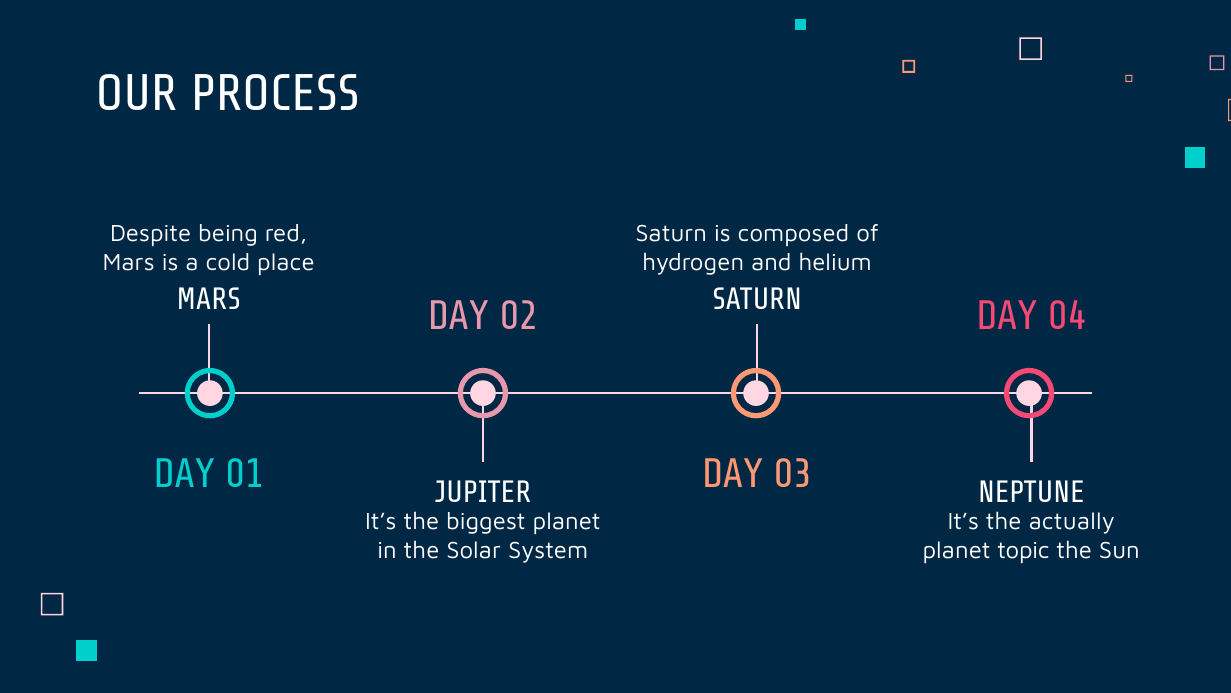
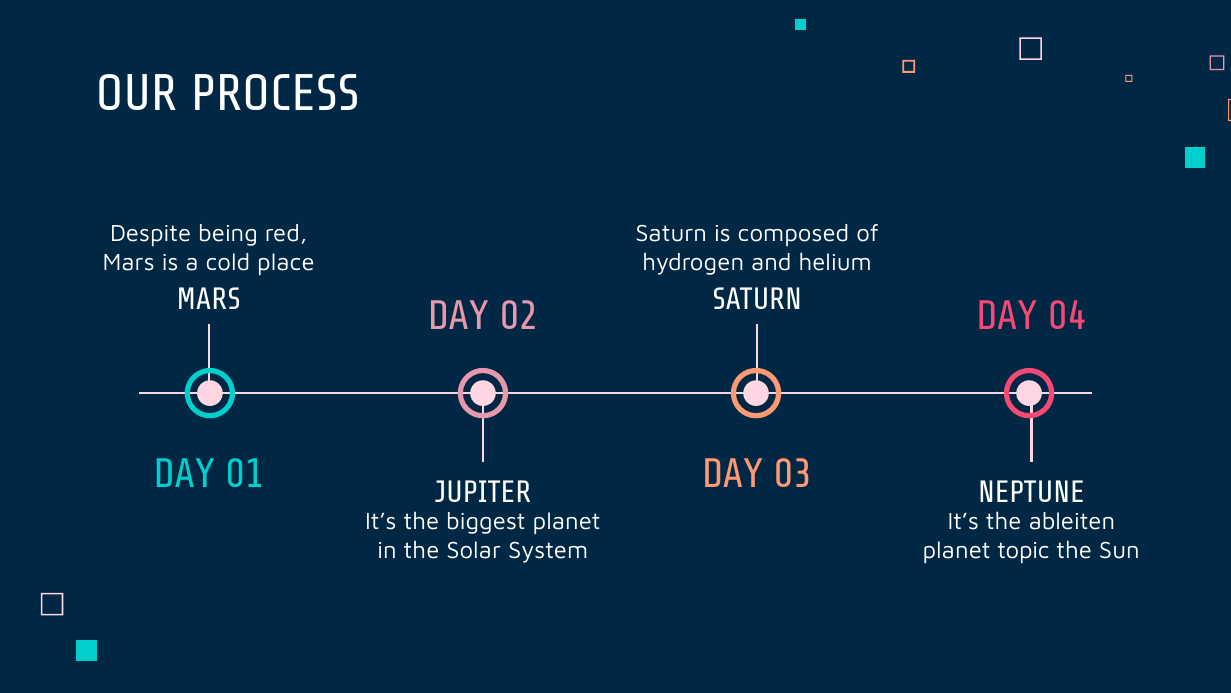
actually: actually -> ableiten
